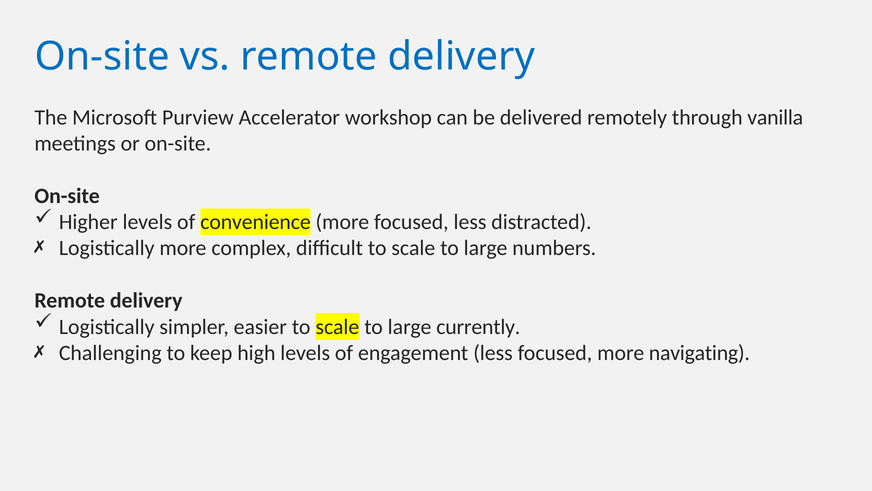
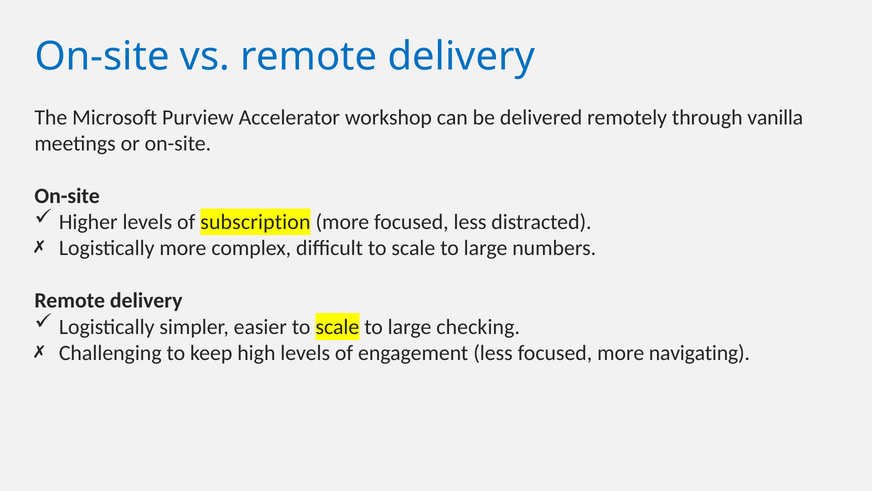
convenience: convenience -> subscription
currently: currently -> checking
